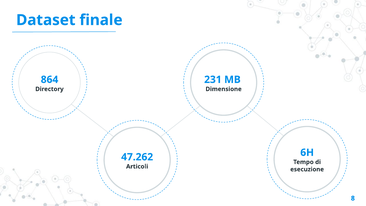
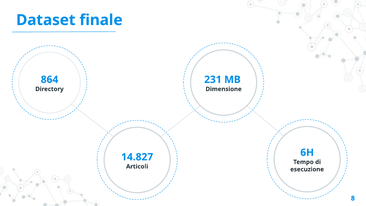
47.262: 47.262 -> 14.827
